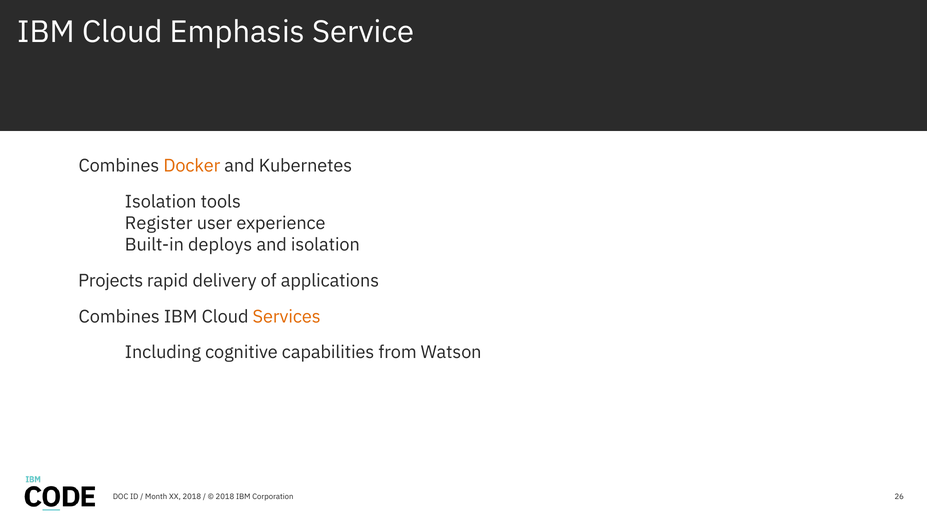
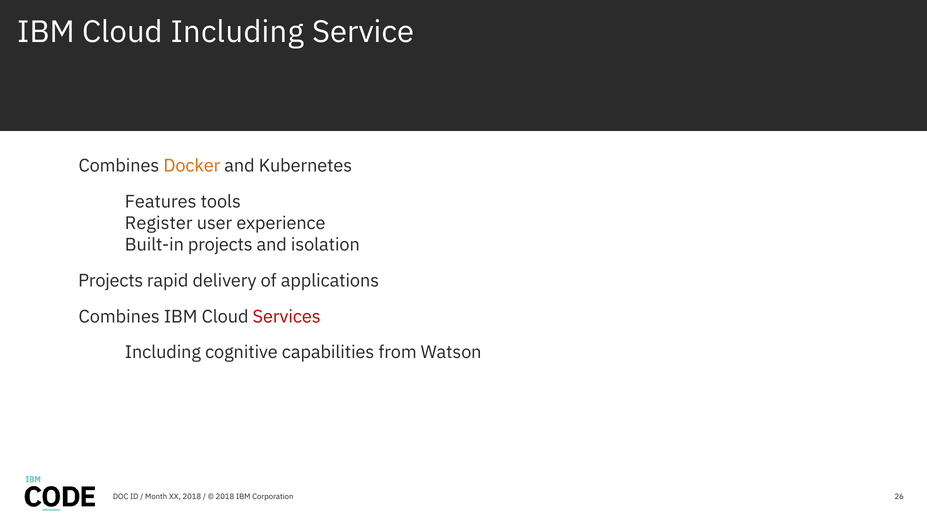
Cloud Emphasis: Emphasis -> Including
Isolation at (161, 201): Isolation -> Features
Built-in deploys: deploys -> projects
Services colour: orange -> red
